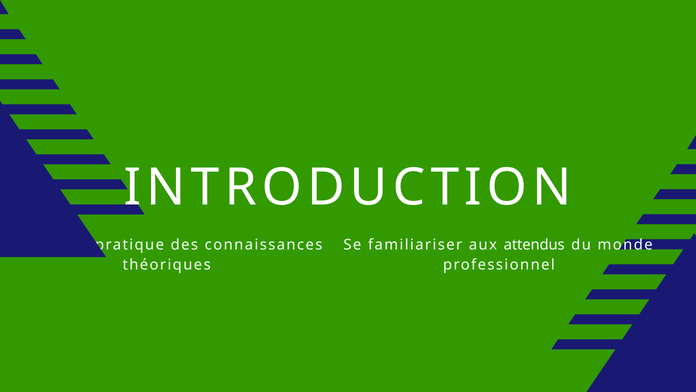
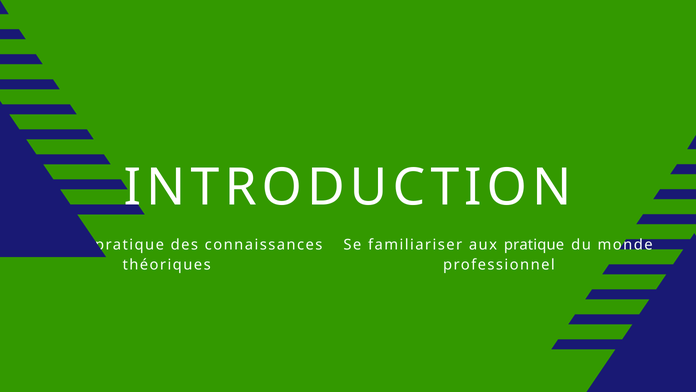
aux attendus: attendus -> pratique
